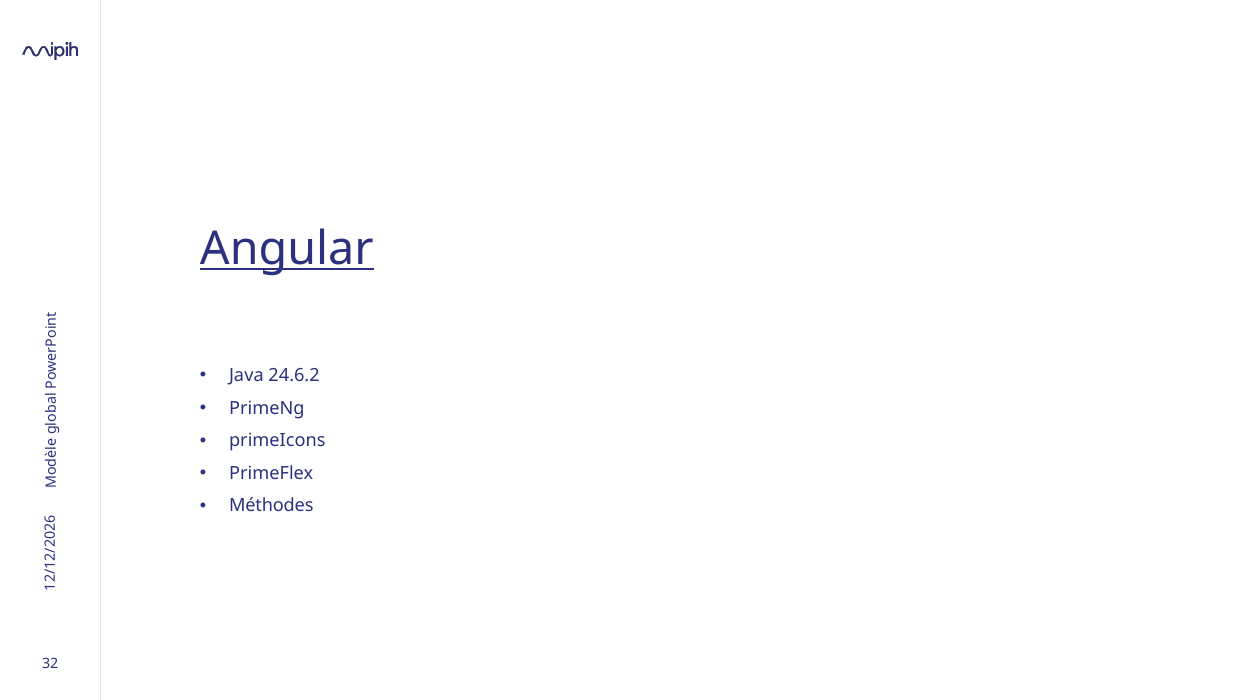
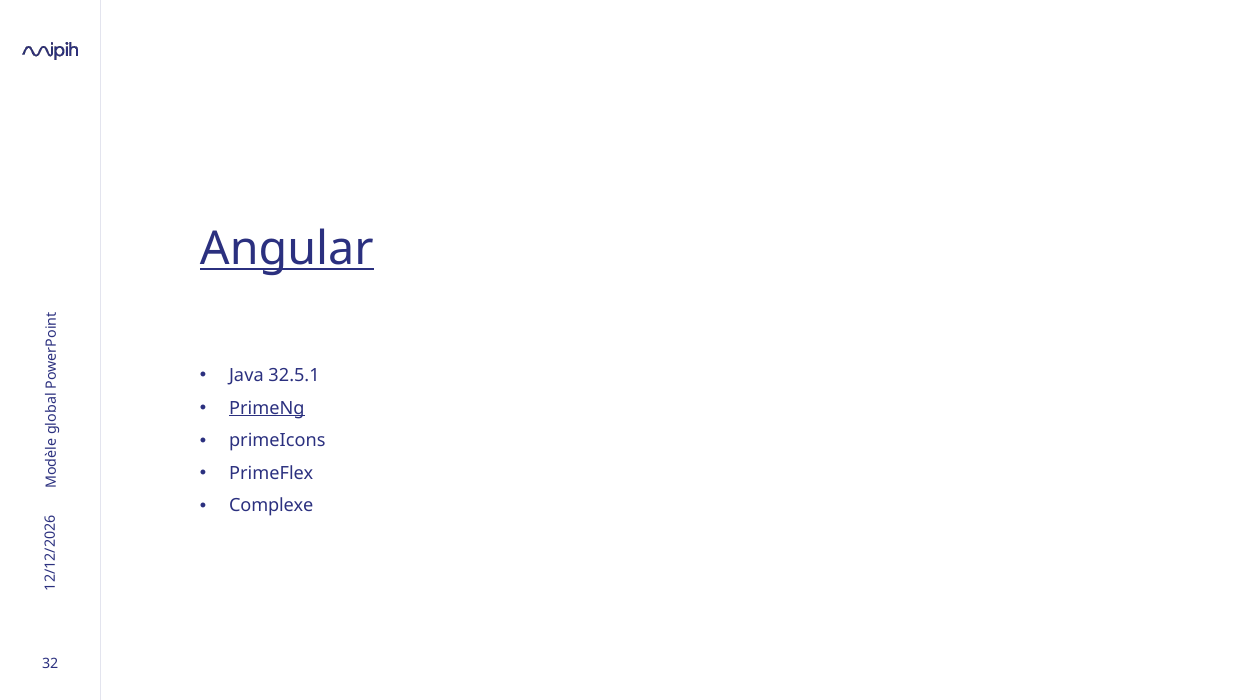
24.6.2: 24.6.2 -> 32.5.1
PrimeNg underline: none -> present
Méthodes: Méthodes -> Complexe
